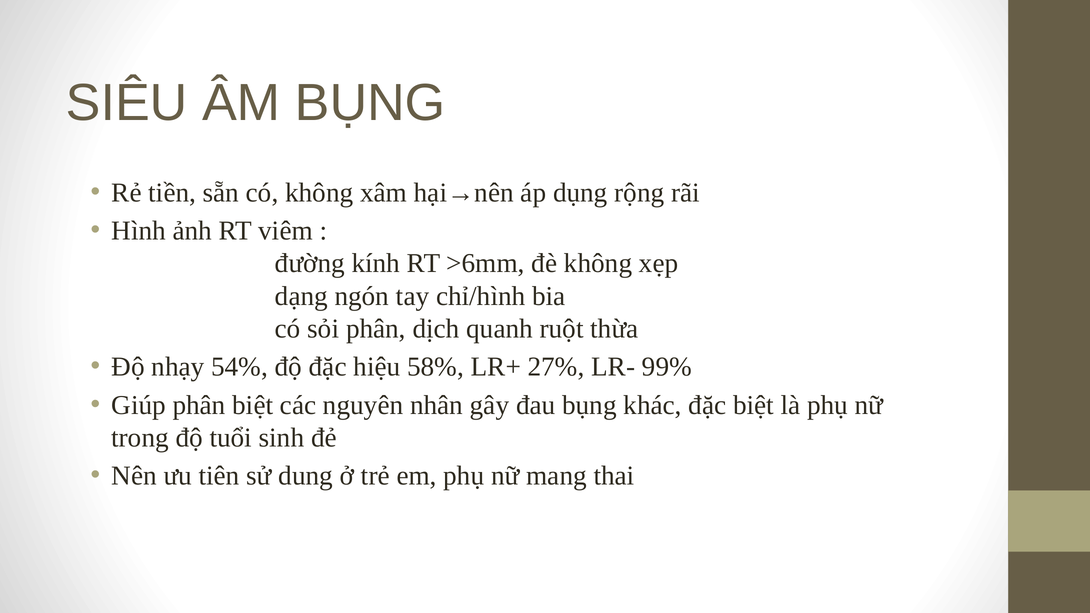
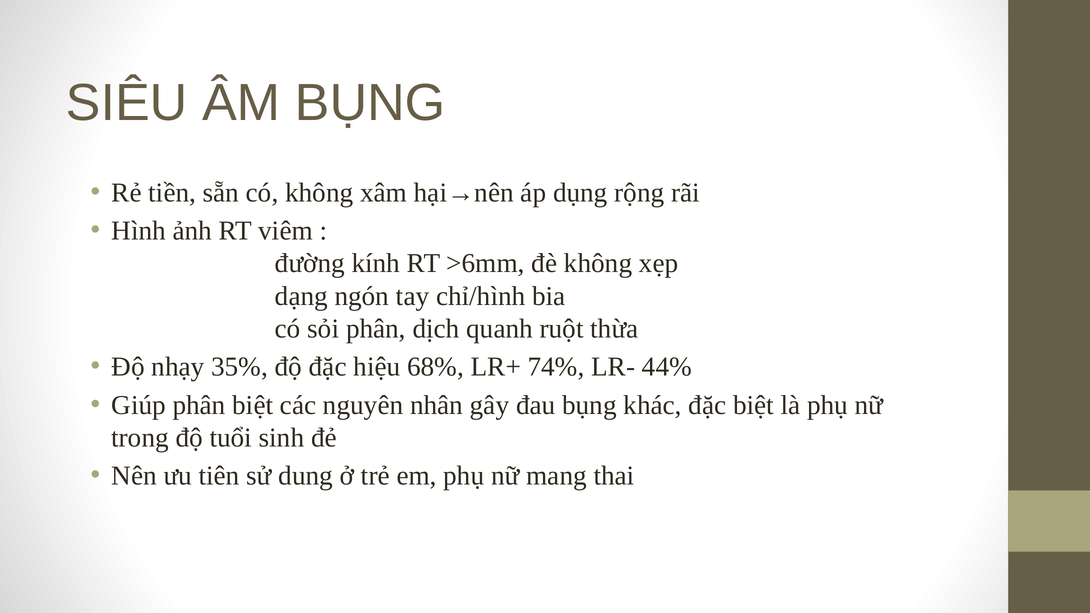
54%: 54% -> 35%
58%: 58% -> 68%
27%: 27% -> 74%
99%: 99% -> 44%
